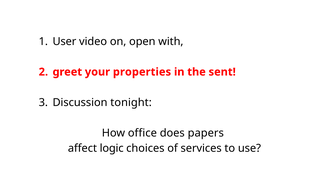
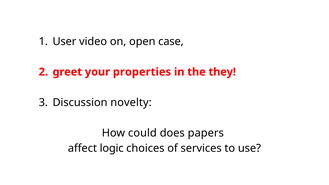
with: with -> case
sent: sent -> they
tonight: tonight -> novelty
office: office -> could
